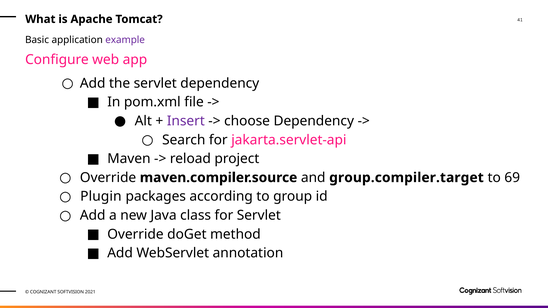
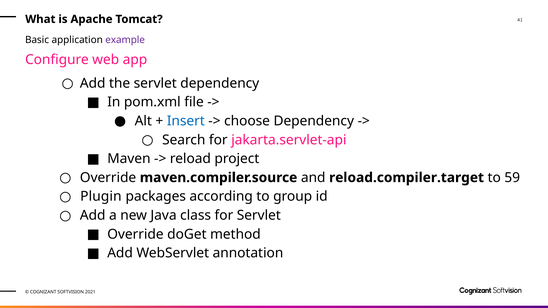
Insert colour: purple -> blue
group.compiler.target: group.compiler.target -> reload.compiler.target
69: 69 -> 59
